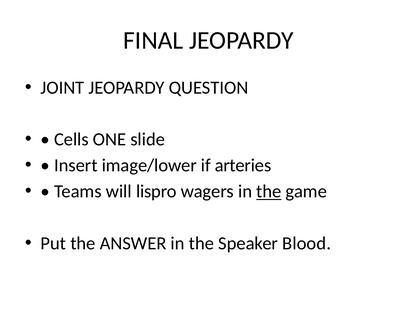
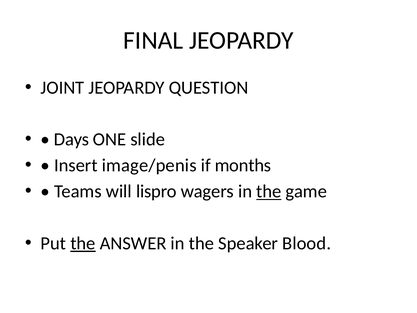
Cells: Cells -> Days
image/lower: image/lower -> image/penis
arteries: arteries -> months
the at (83, 243) underline: none -> present
